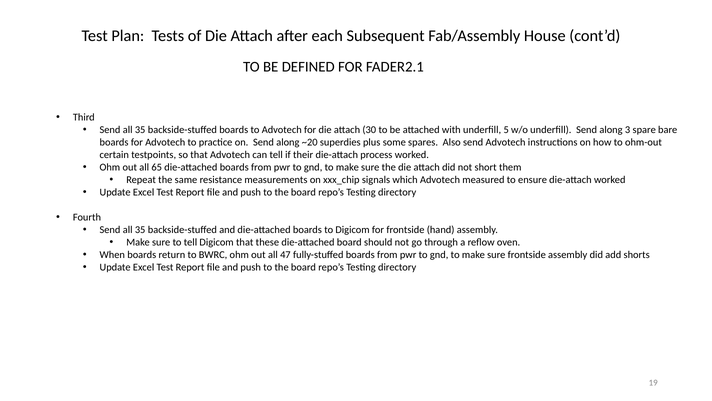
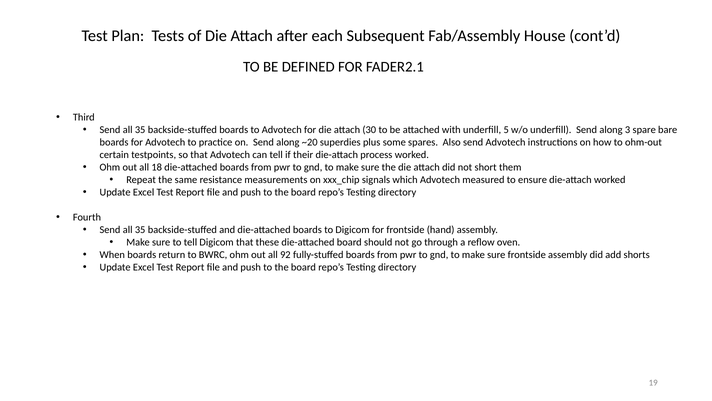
65: 65 -> 18
47: 47 -> 92
